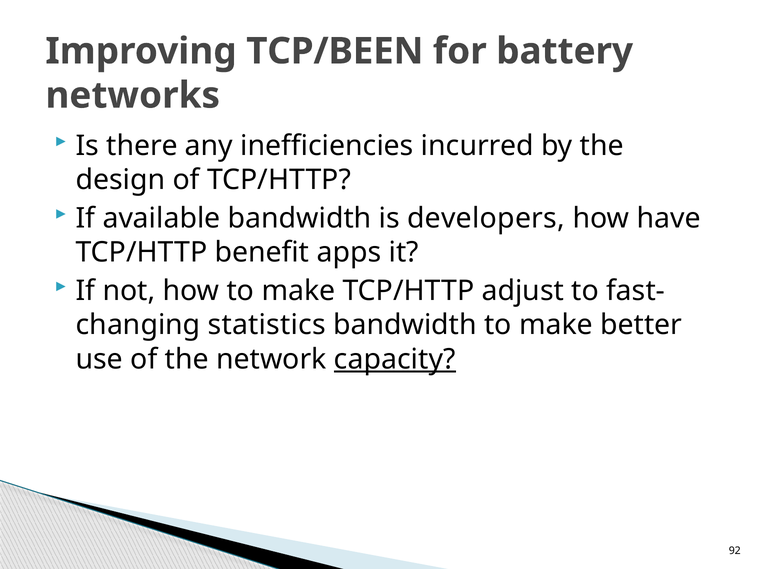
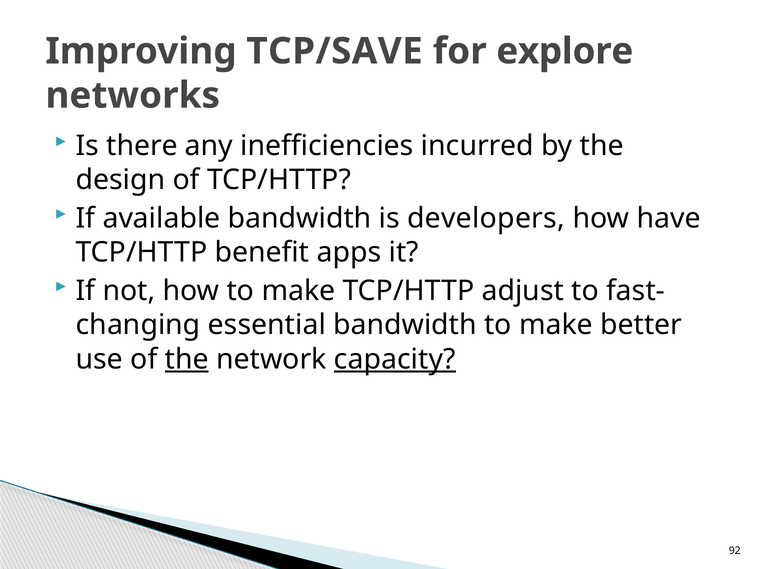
TCP/BEEN: TCP/BEEN -> TCP/SAVE
battery: battery -> explore
statistics: statistics -> essential
the at (187, 359) underline: none -> present
